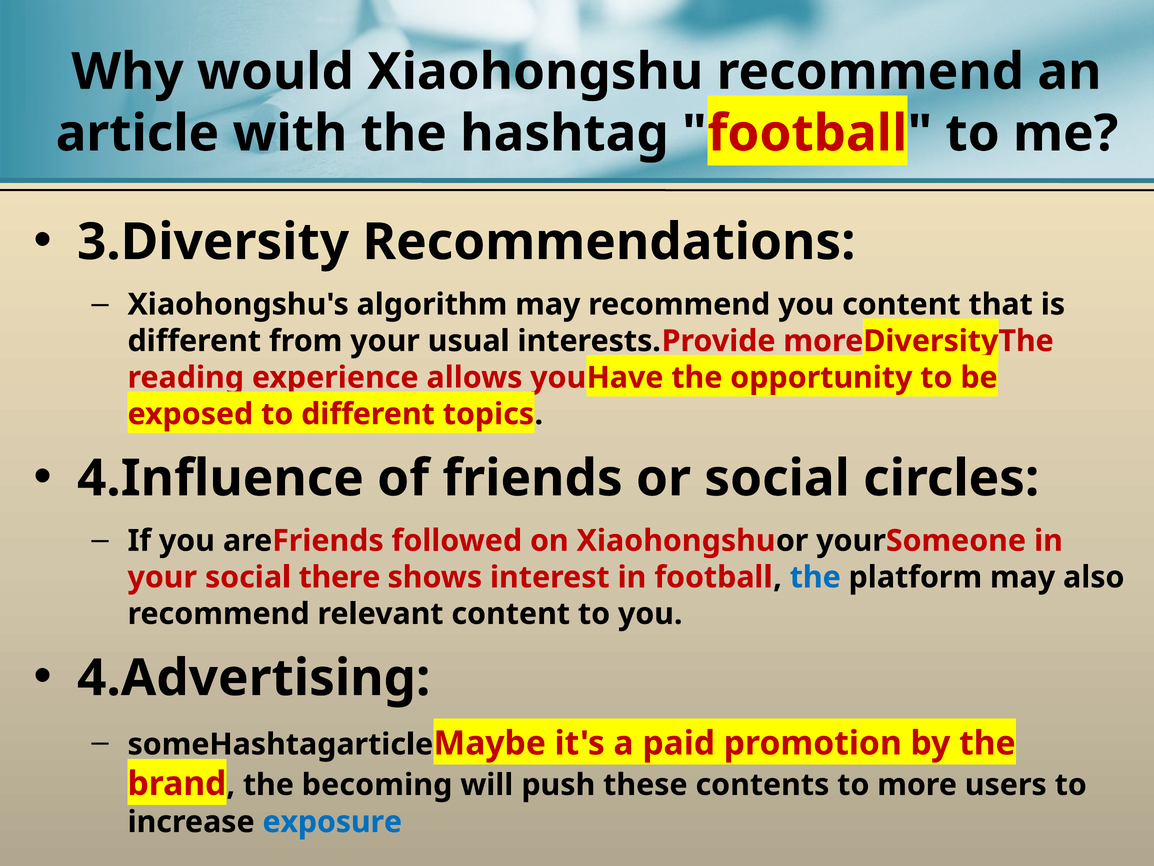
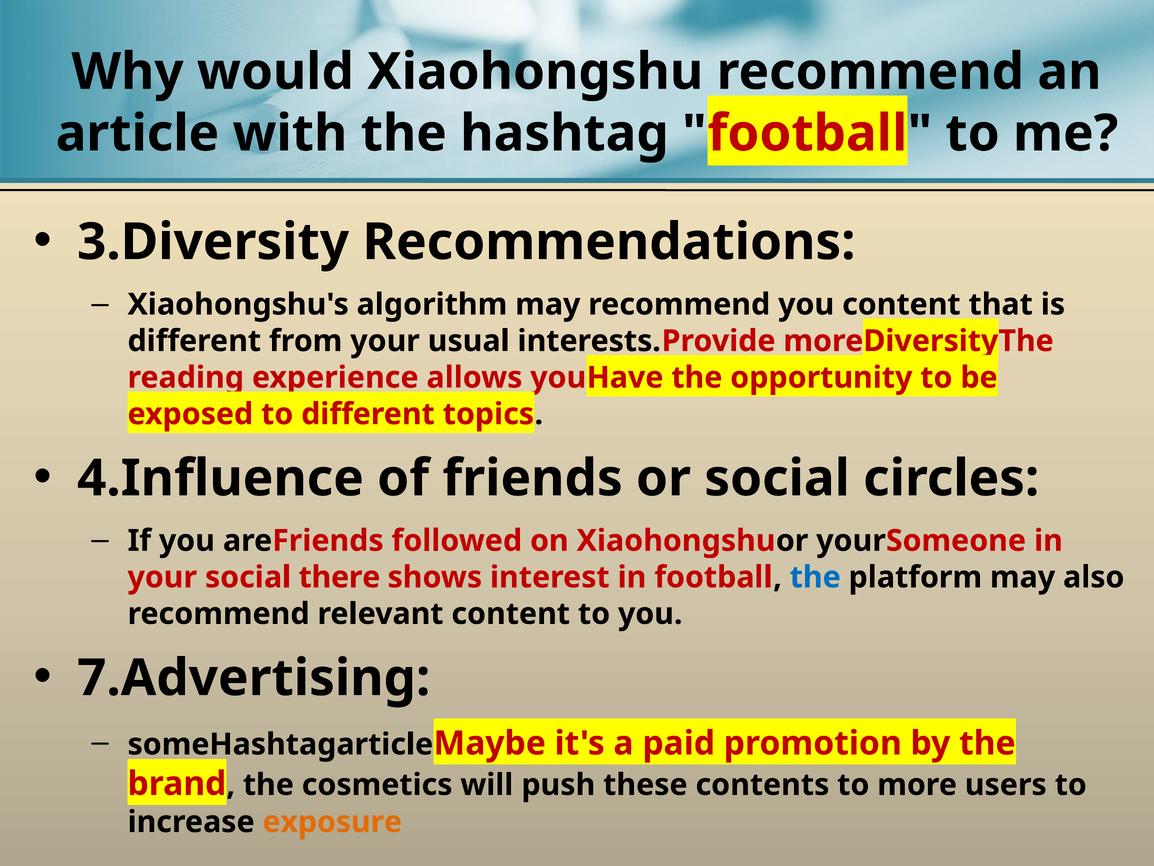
4.Advertising: 4.Advertising -> 7.Advertising
becoming: becoming -> cosmetics
exposure colour: blue -> orange
